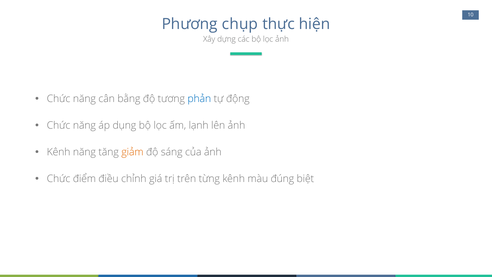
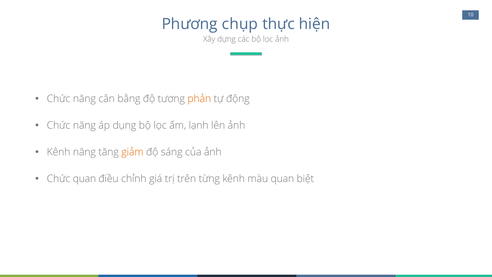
phản colour: blue -> orange
Chức điểm: điểm -> quan
màu đúng: đúng -> quan
